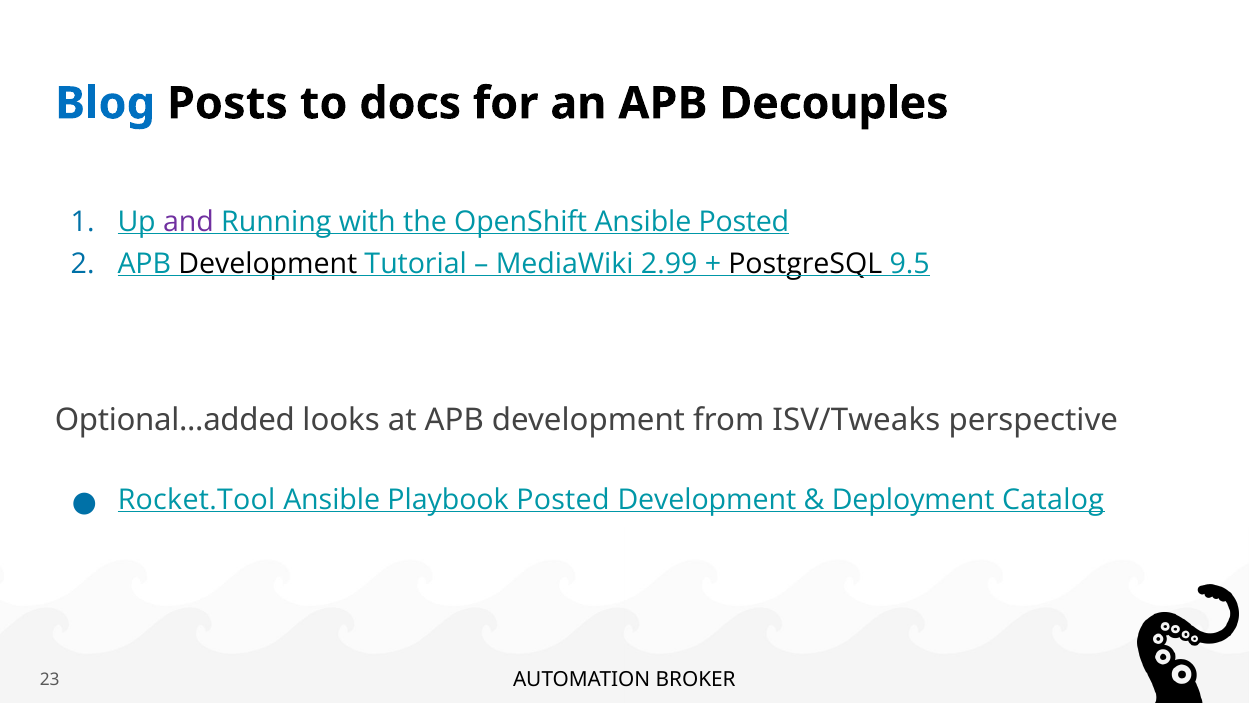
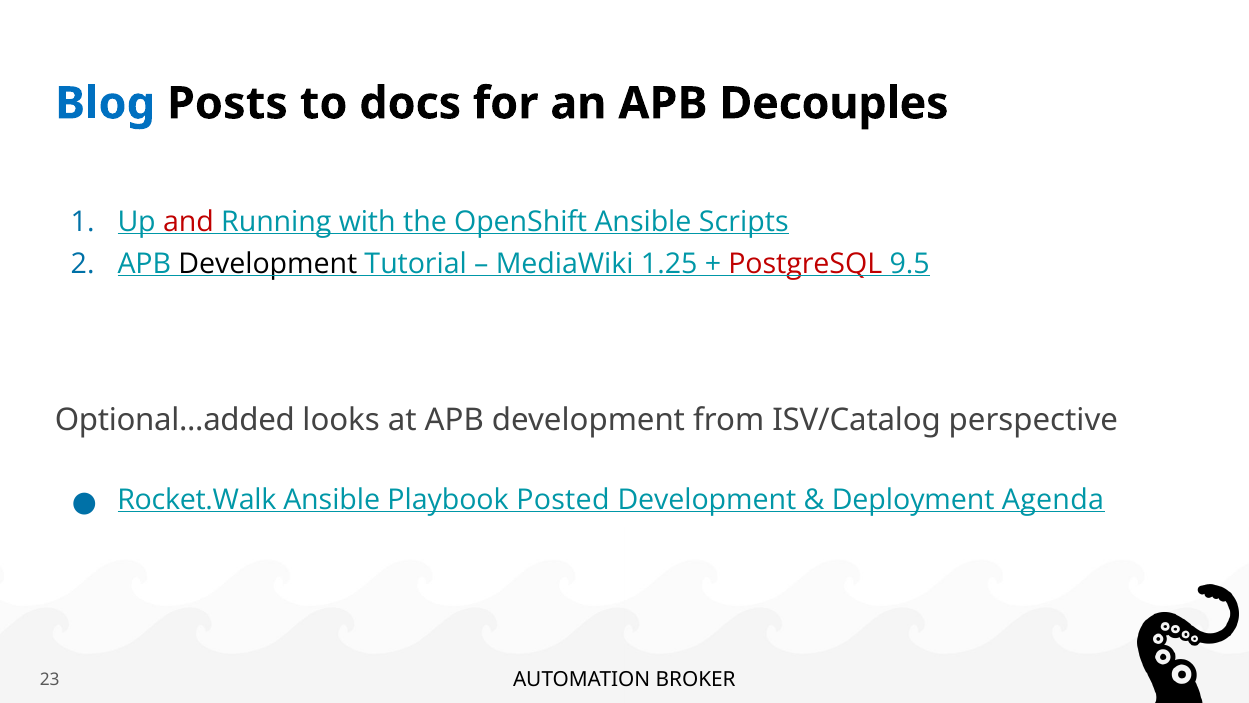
and colour: purple -> red
Ansible Posted: Posted -> Scripts
2.99: 2.99 -> 1.25
PostgreSQL colour: black -> red
ISV/Tweaks: ISV/Tweaks -> ISV/Catalog
Rocket.Tool: Rocket.Tool -> Rocket.Walk
Catalog: Catalog -> Agenda
